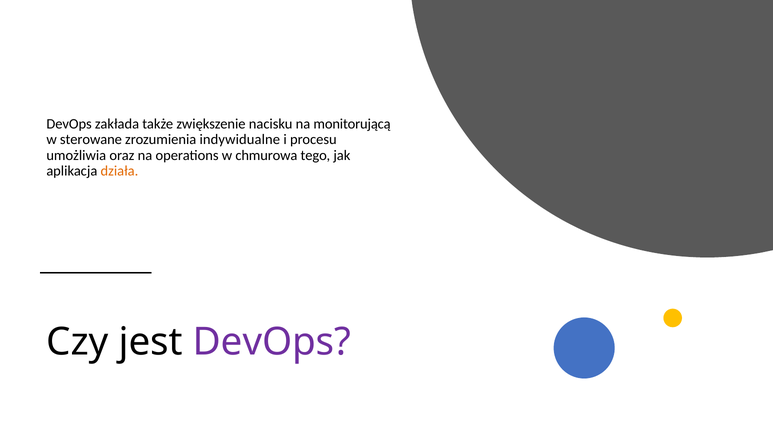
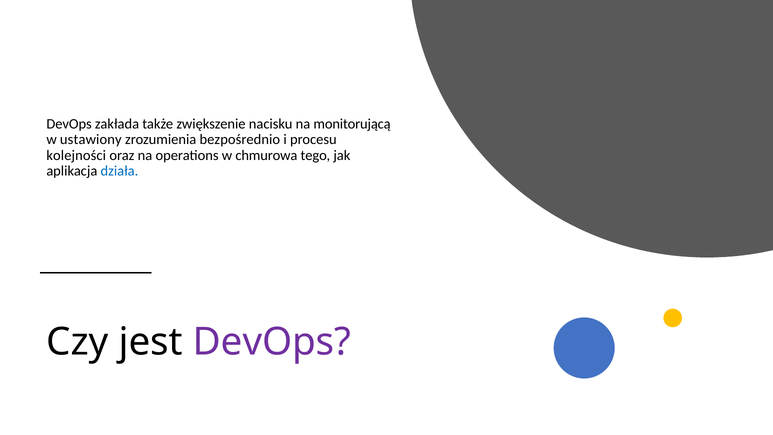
sterowane: sterowane -> ustawiony
indywidualne: indywidualne -> bezpośrednio
umożliwia: umożliwia -> kolejności
działa colour: orange -> blue
